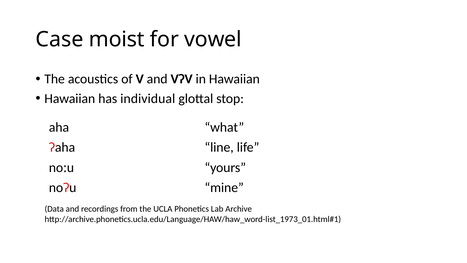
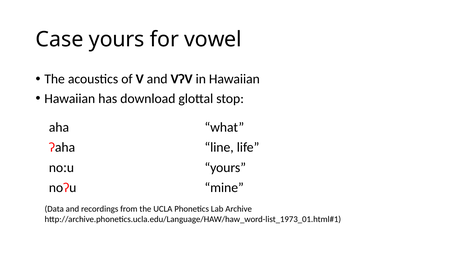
Case moist: moist -> yours
individual: individual -> download
